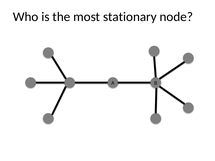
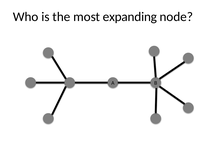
stationary: stationary -> expanding
